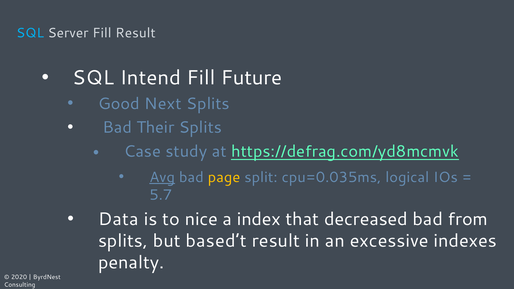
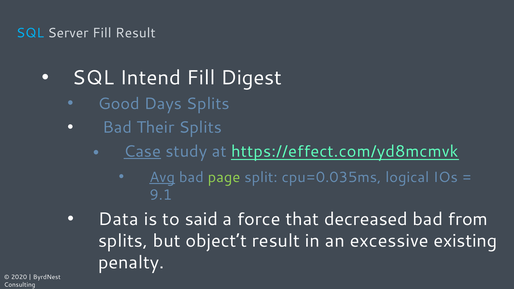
Future: Future -> Digest
Next: Next -> Days
Case underline: none -> present
https://defrag.com/yd8mcmvk: https://defrag.com/yd8mcmvk -> https://effect.com/yd8mcmvk
page colour: yellow -> light green
5.7: 5.7 -> 9.1
nice: nice -> said
index: index -> force
based’t: based’t -> object’t
indexes: indexes -> existing
